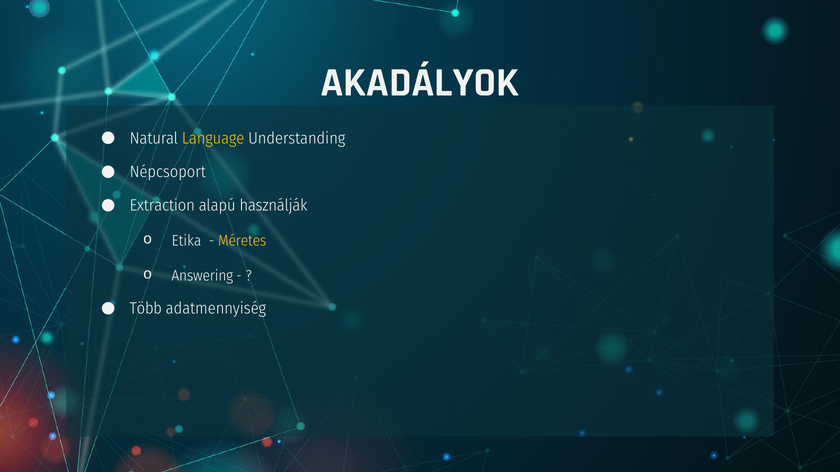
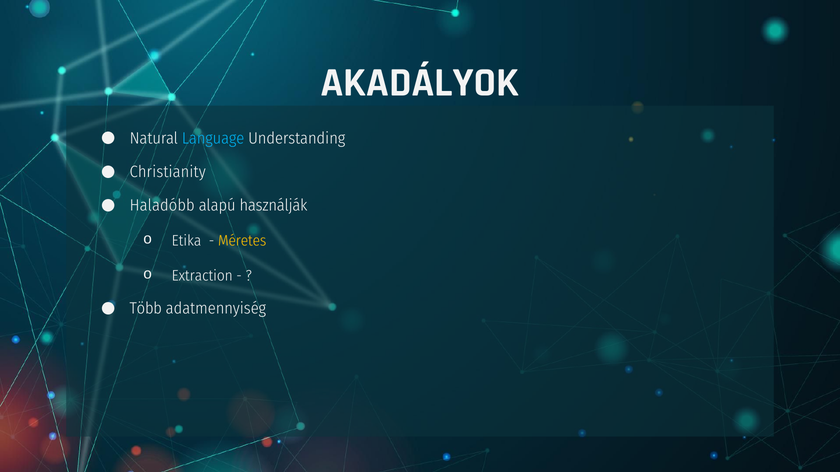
Language colour: yellow -> light blue
Népcsoport: Népcsoport -> Christianity
Extraction: Extraction -> Haladóbb
Answering: Answering -> Extraction
